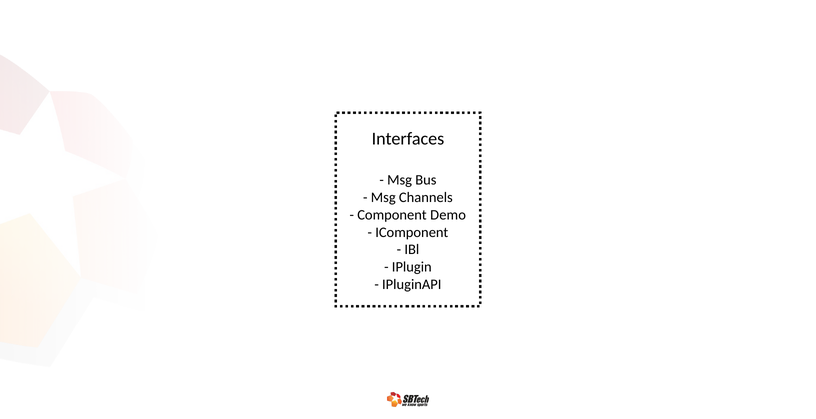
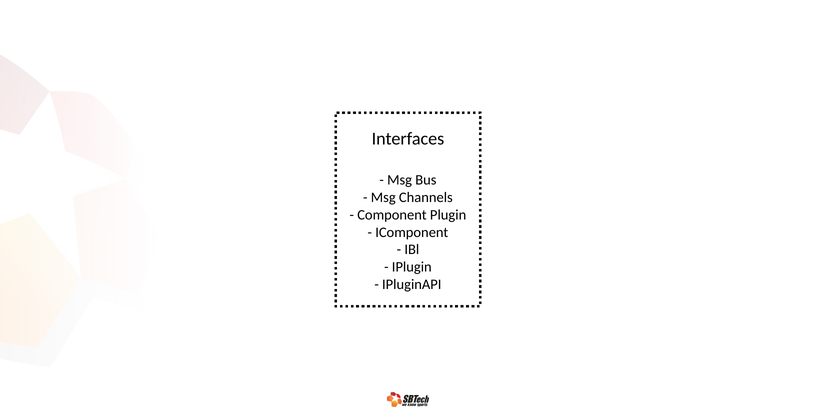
Demo: Demo -> Plugin
